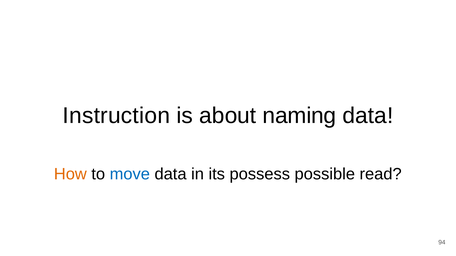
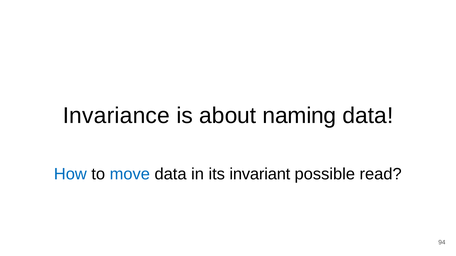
Instruction: Instruction -> Invariance
How colour: orange -> blue
possess: possess -> invariant
